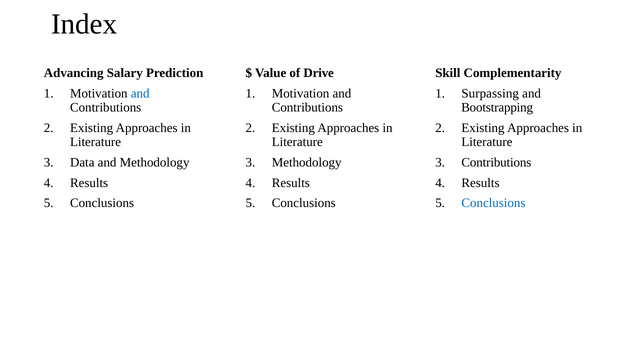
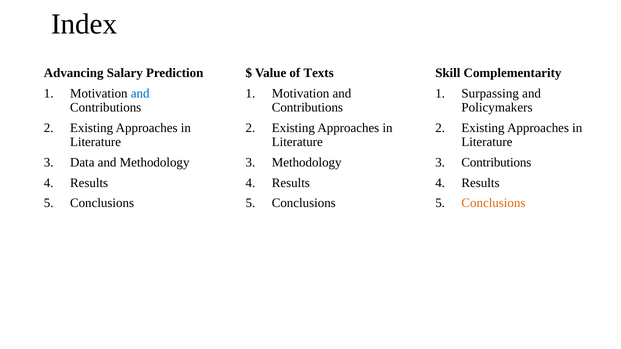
Drive: Drive -> Texts
Bootstrapping: Bootstrapping -> Policymakers
Conclusions at (493, 203) colour: blue -> orange
